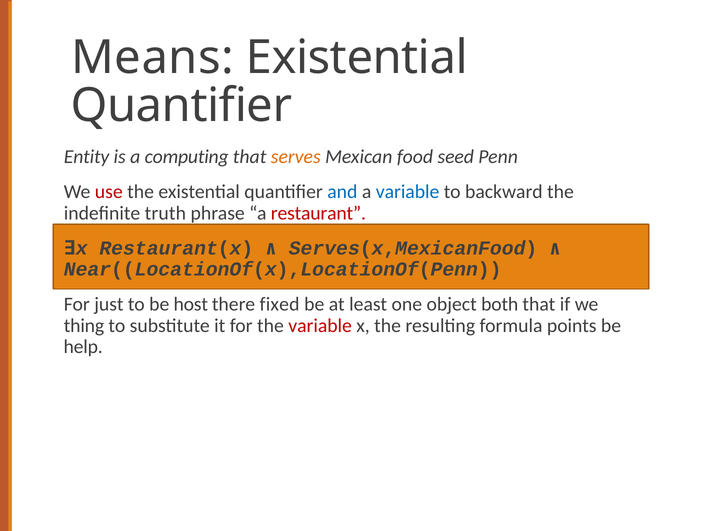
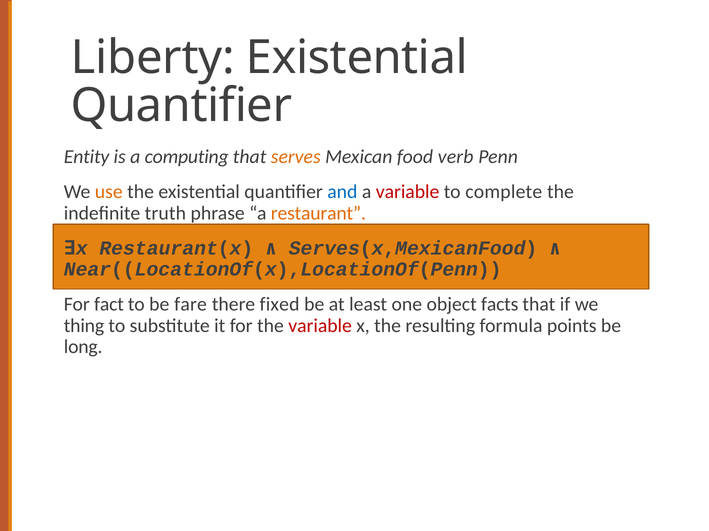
Means: Means -> Liberty
seed: seed -> verb
use colour: red -> orange
variable at (408, 192) colour: blue -> red
backward: backward -> complete
restaurant colour: red -> orange
just: just -> fact
host: host -> fare
both: both -> facts
help: help -> long
